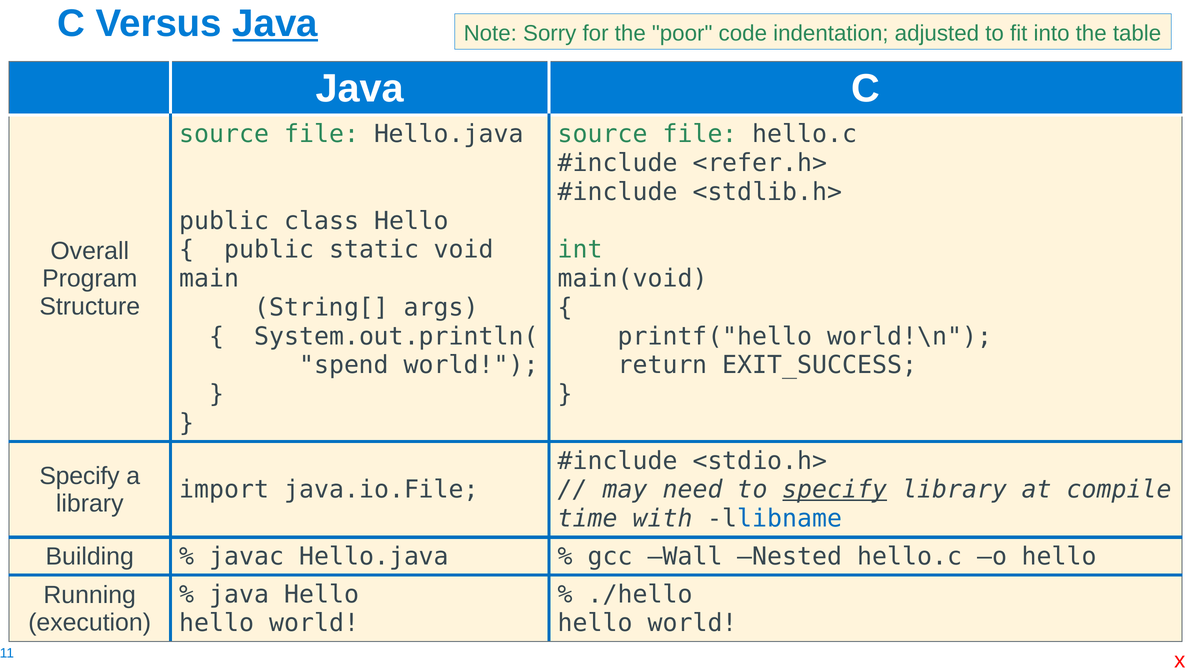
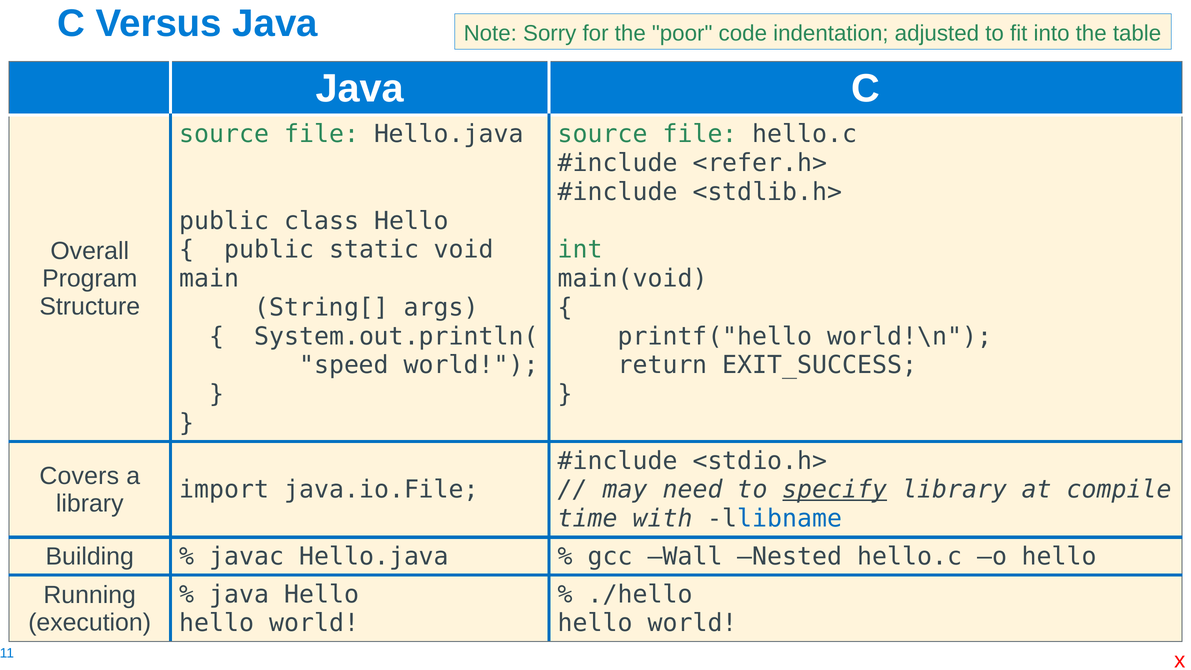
Java at (275, 24) underline: present -> none
spend: spend -> speed
Specify at (79, 476): Specify -> Covers
